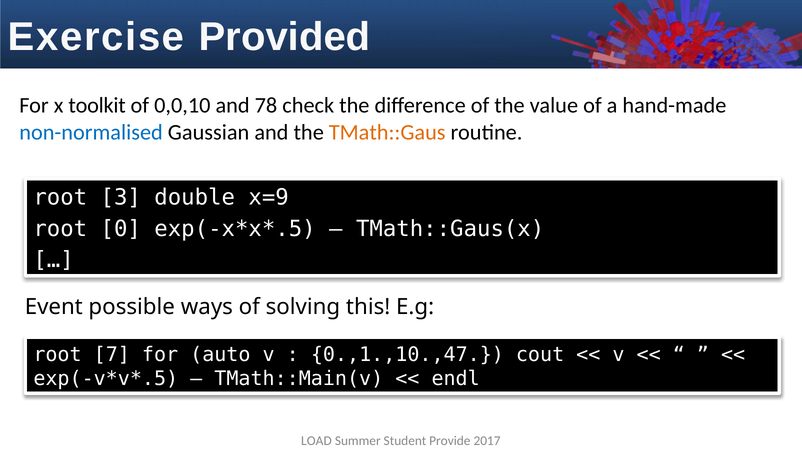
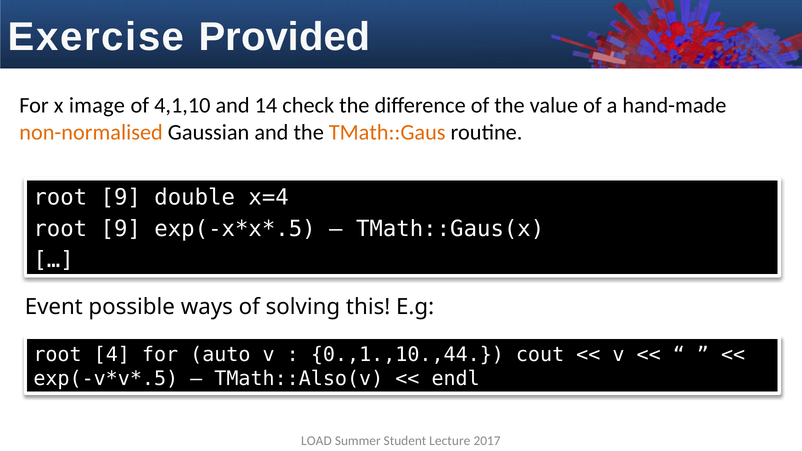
toolkit: toolkit -> image
0,0,10: 0,0,10 -> 4,1,10
78: 78 -> 14
non-normalised colour: blue -> orange
3 at (121, 198): 3 -> 9
x=9: x=9 -> x=4
0 at (121, 229): 0 -> 9
7: 7 -> 4
0.,1.,10.,47: 0.,1.,10.,47 -> 0.,1.,10.,44
TMath::Main(v: TMath::Main(v -> TMath::Also(v
Provide: Provide -> Lecture
